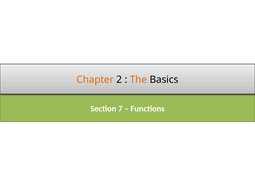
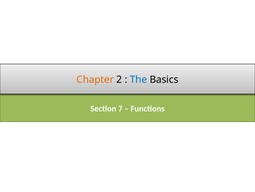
The colour: orange -> blue
